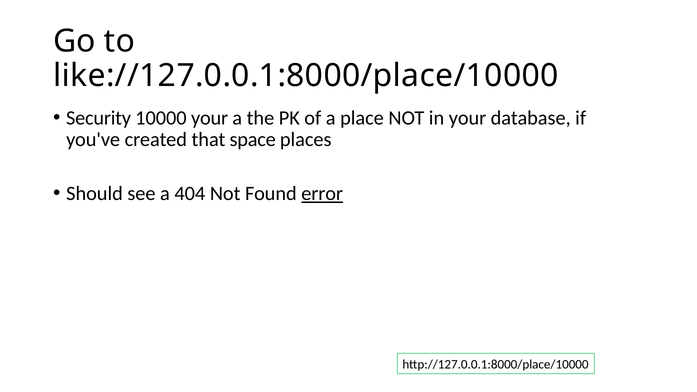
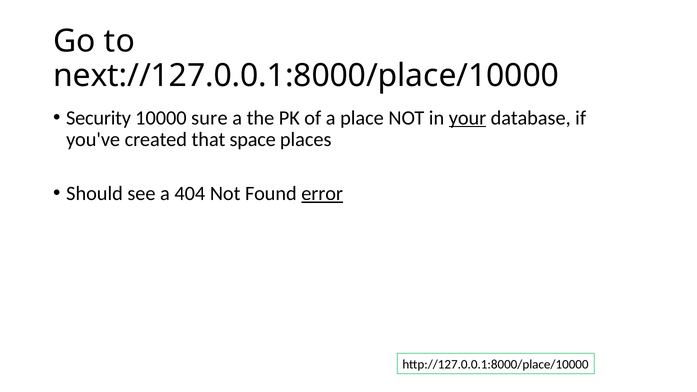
like://127.0.0.1:8000/place/10000: like://127.0.0.1:8000/place/10000 -> next://127.0.0.1:8000/place/10000
10000 your: your -> sure
your at (468, 118) underline: none -> present
